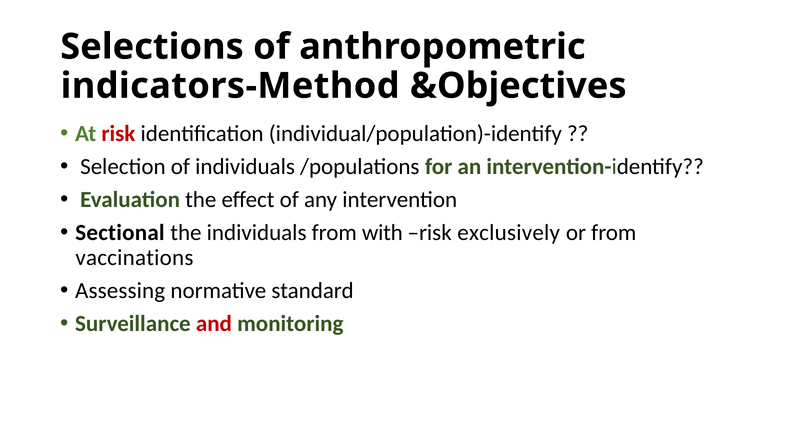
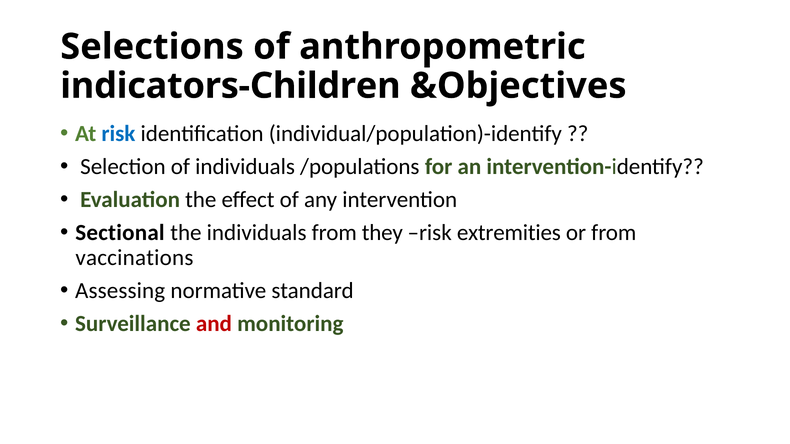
indicators-Method: indicators-Method -> indicators-Children
risk at (118, 134) colour: red -> blue
with: with -> they
exclusively: exclusively -> extremities
